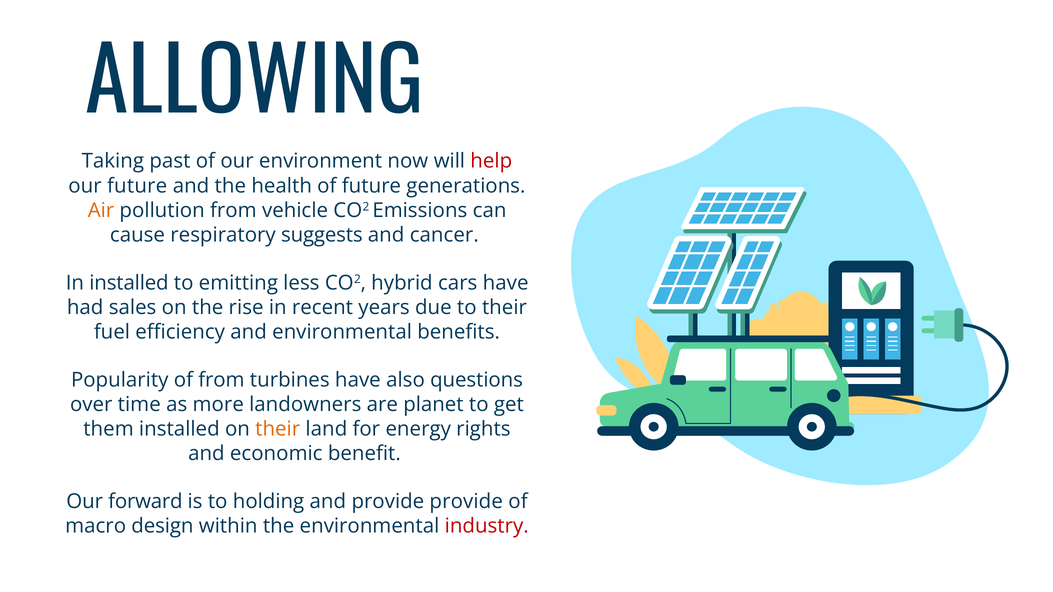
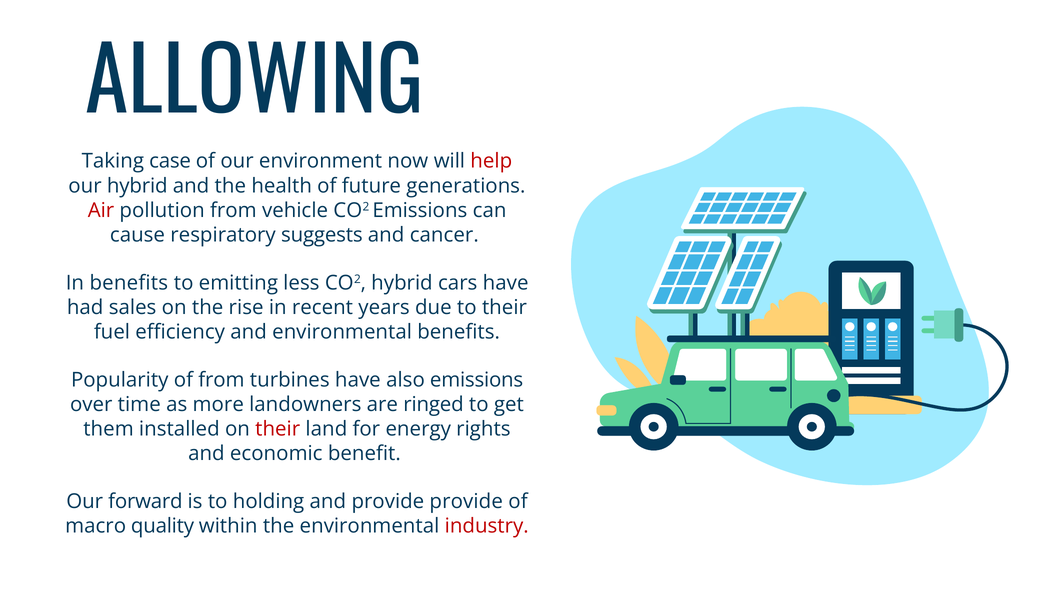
past: past -> case
our future: future -> hybrid
Air colour: orange -> red
In installed: installed -> benefits
also questions: questions -> emissions
planet: planet -> ringed
their at (278, 429) colour: orange -> red
design: design -> quality
